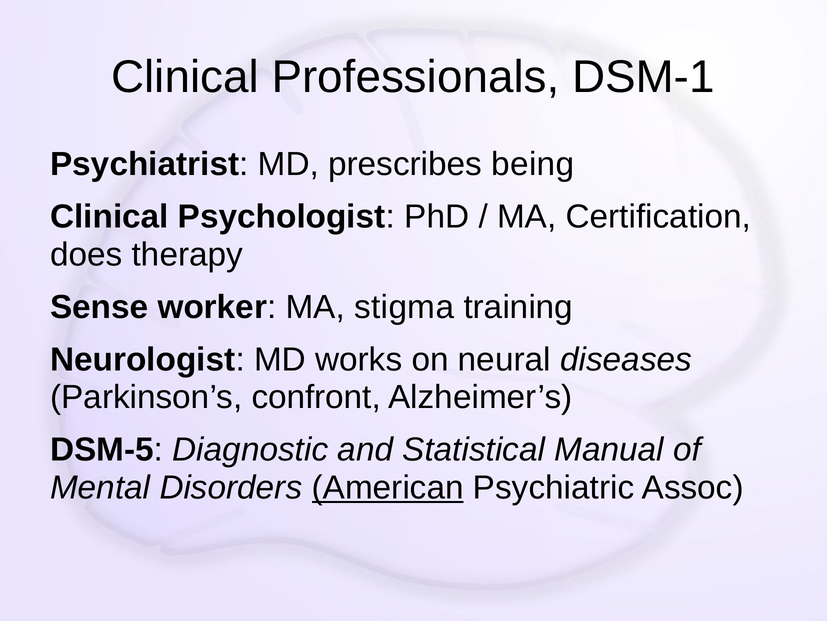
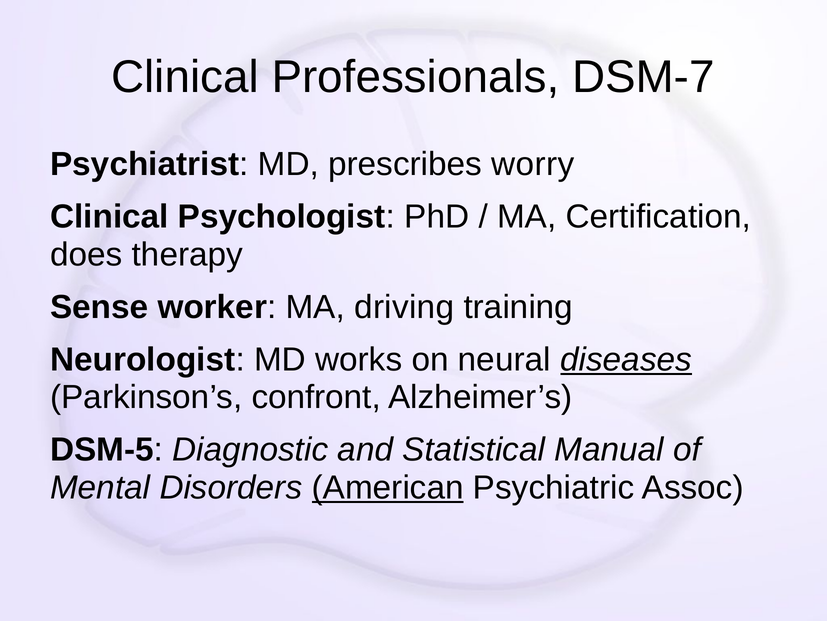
DSM-1: DSM-1 -> DSM-7
being: being -> worry
stigma: stigma -> driving
diseases underline: none -> present
